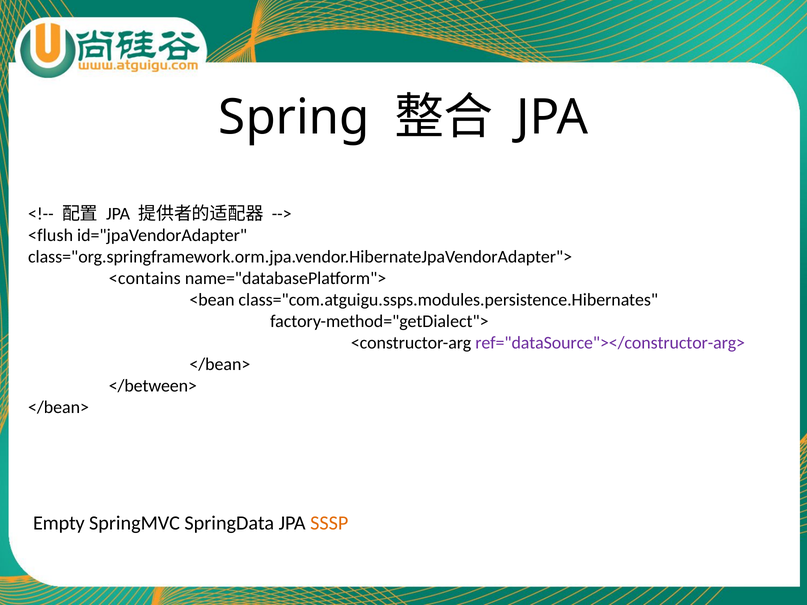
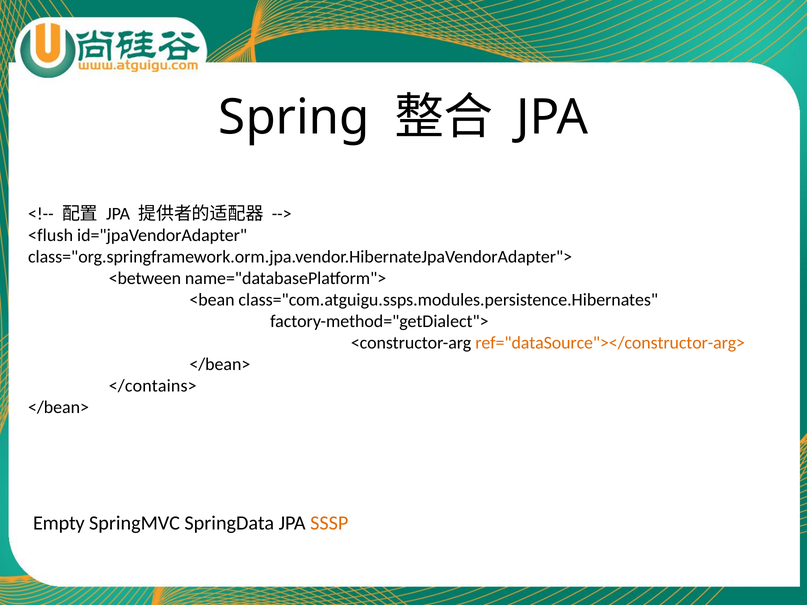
<contains: <contains -> <between
ref="dataSource"></constructor-arg> colour: purple -> orange
</between>: </between> -> </contains>
